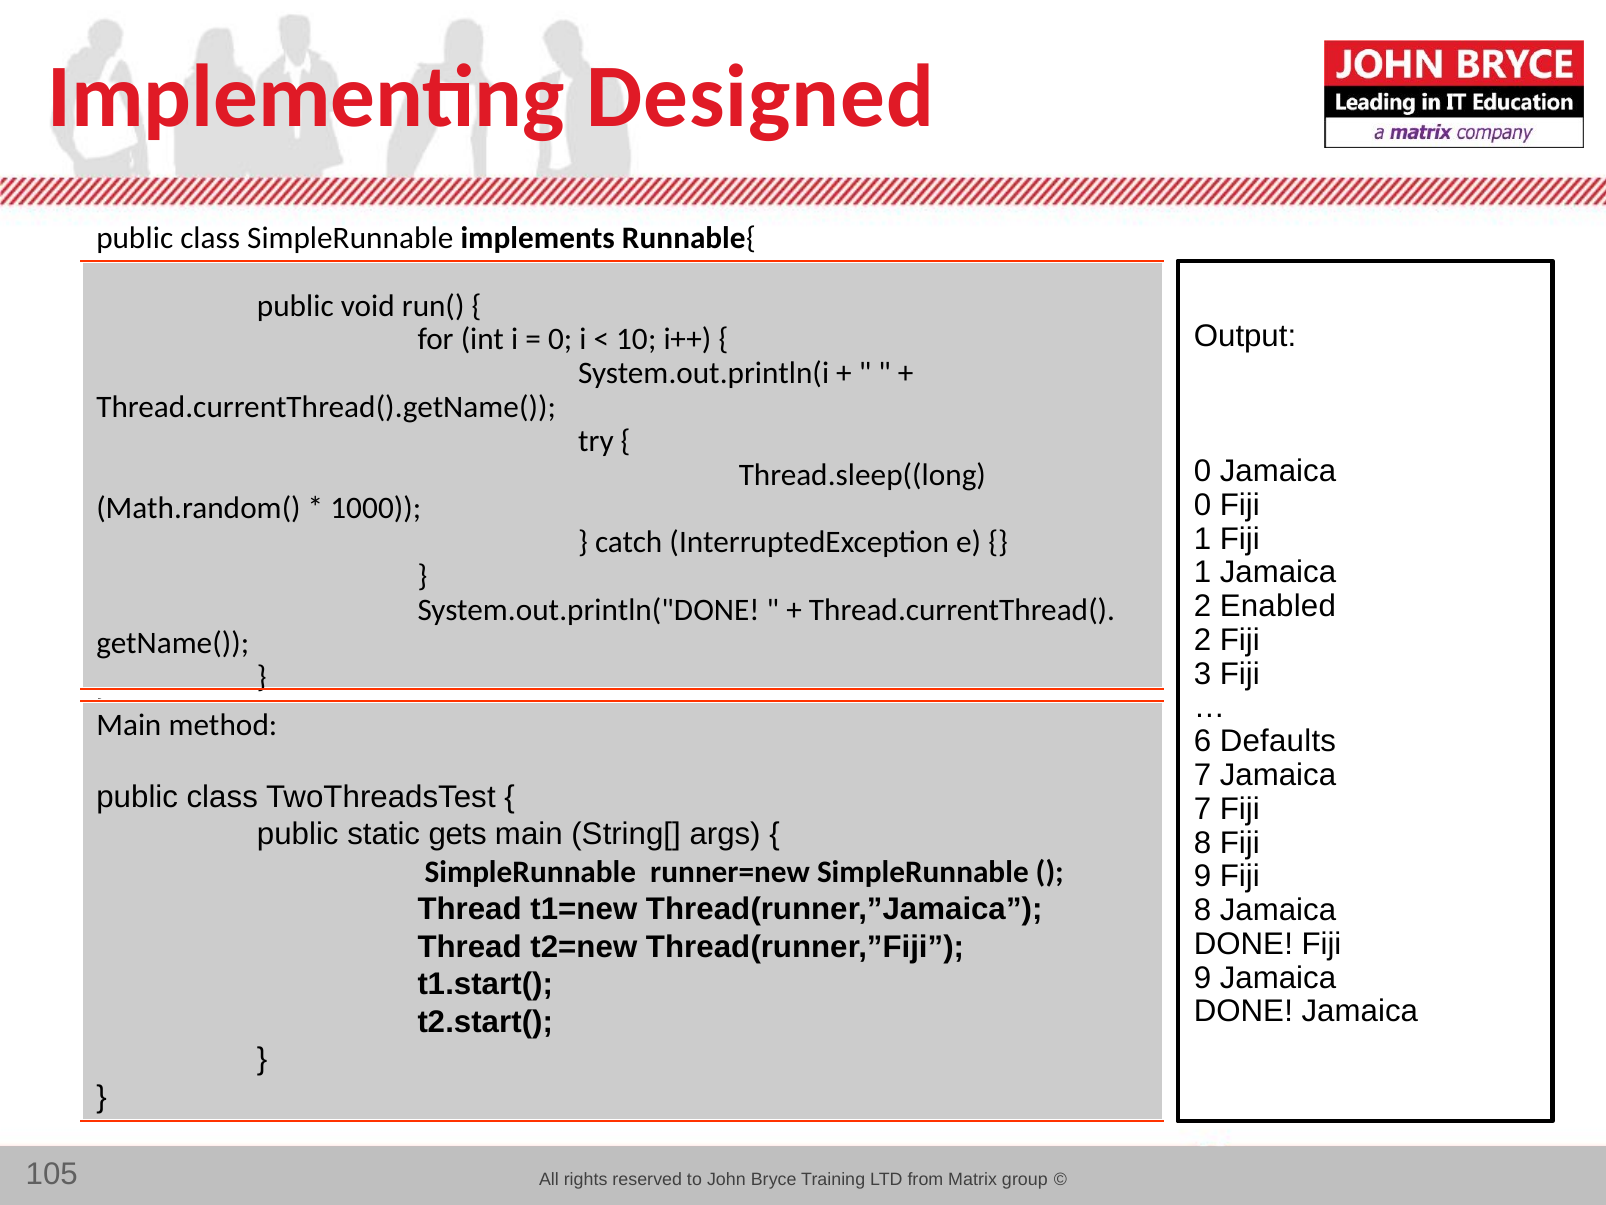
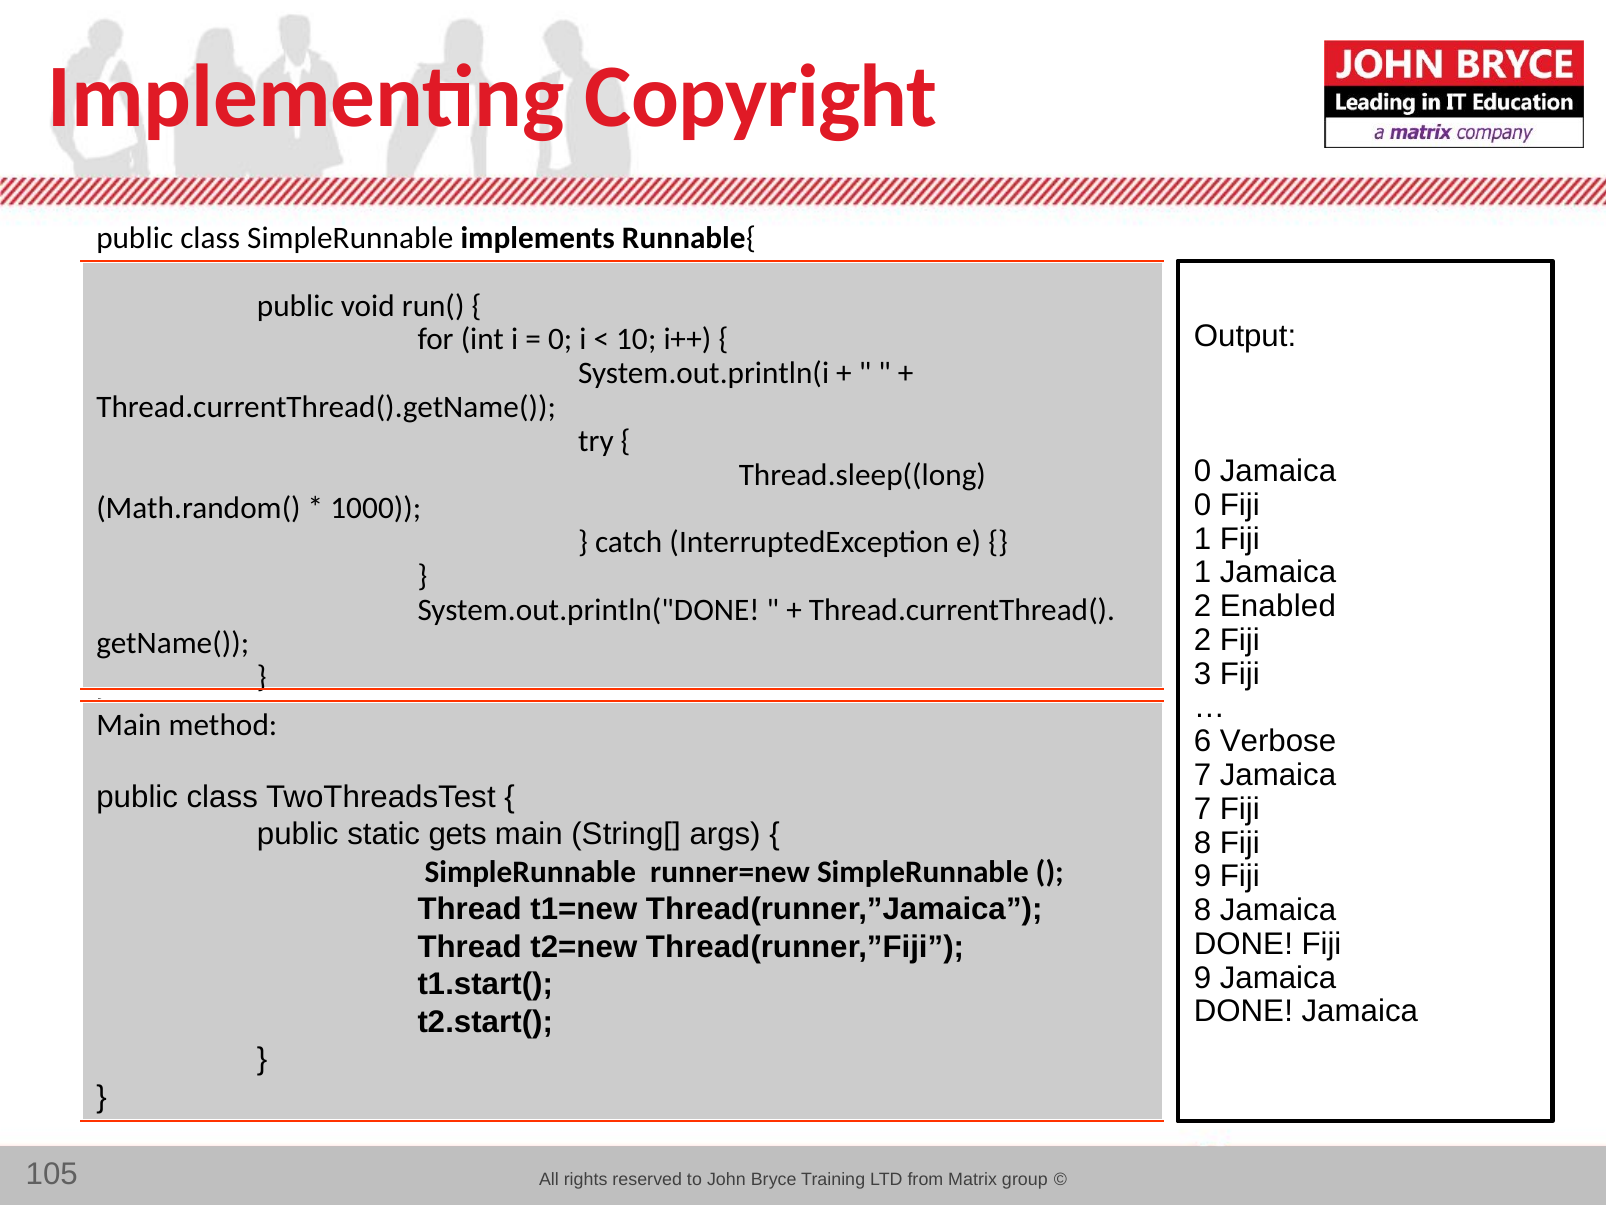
Designed: Designed -> Copyright
Defaults: Defaults -> Verbose
